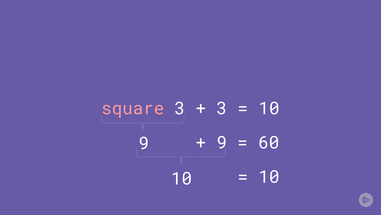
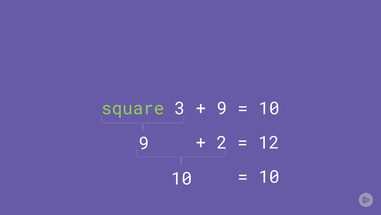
square colour: pink -> light green
3 at (222, 108): 3 -> 9
9 at (222, 142): 9 -> 2
60: 60 -> 12
